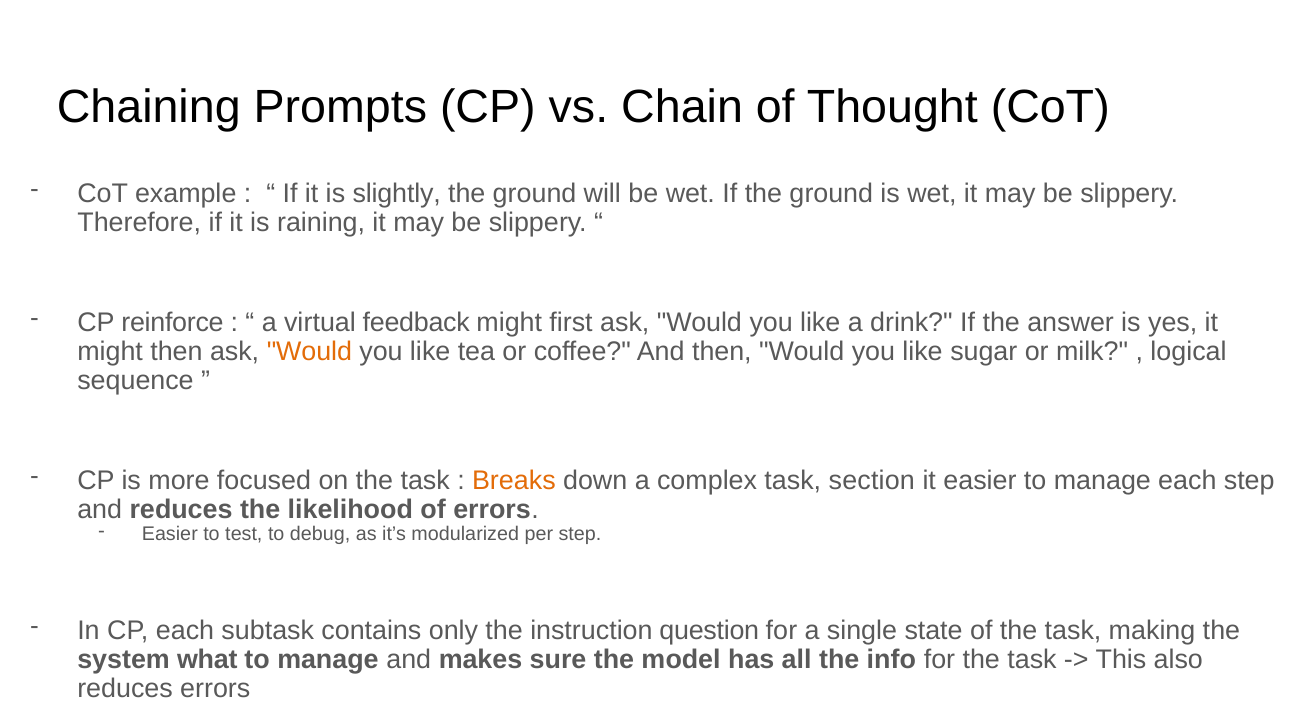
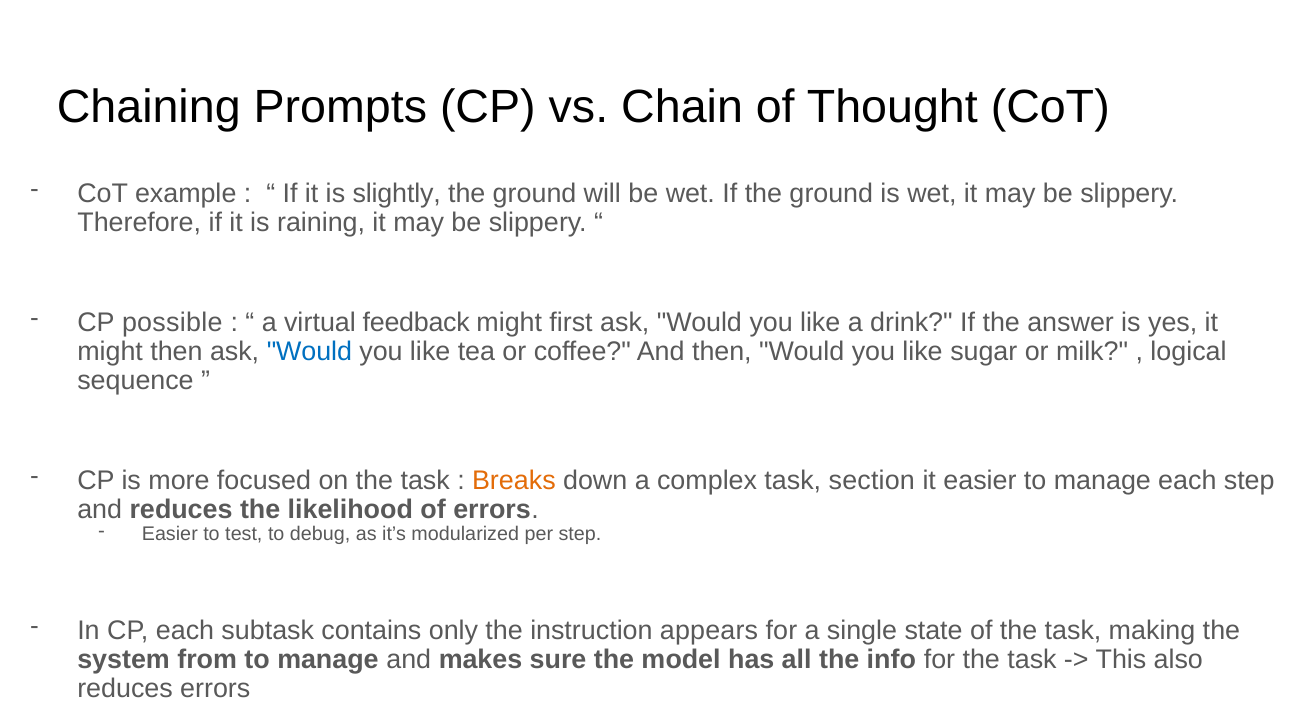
reinforce: reinforce -> possible
Would at (309, 351) colour: orange -> blue
question: question -> appears
what: what -> from
